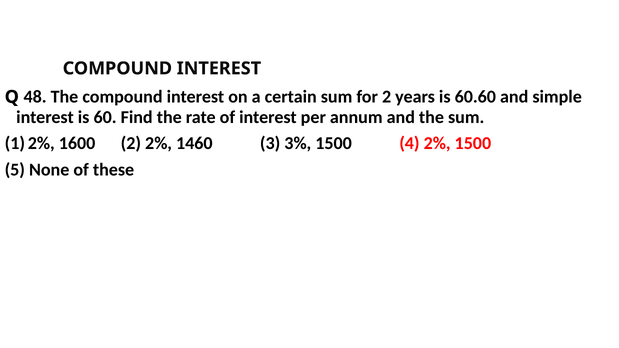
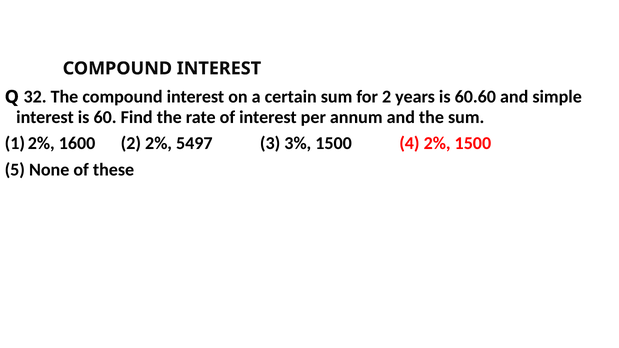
48: 48 -> 32
1460: 1460 -> 5497
